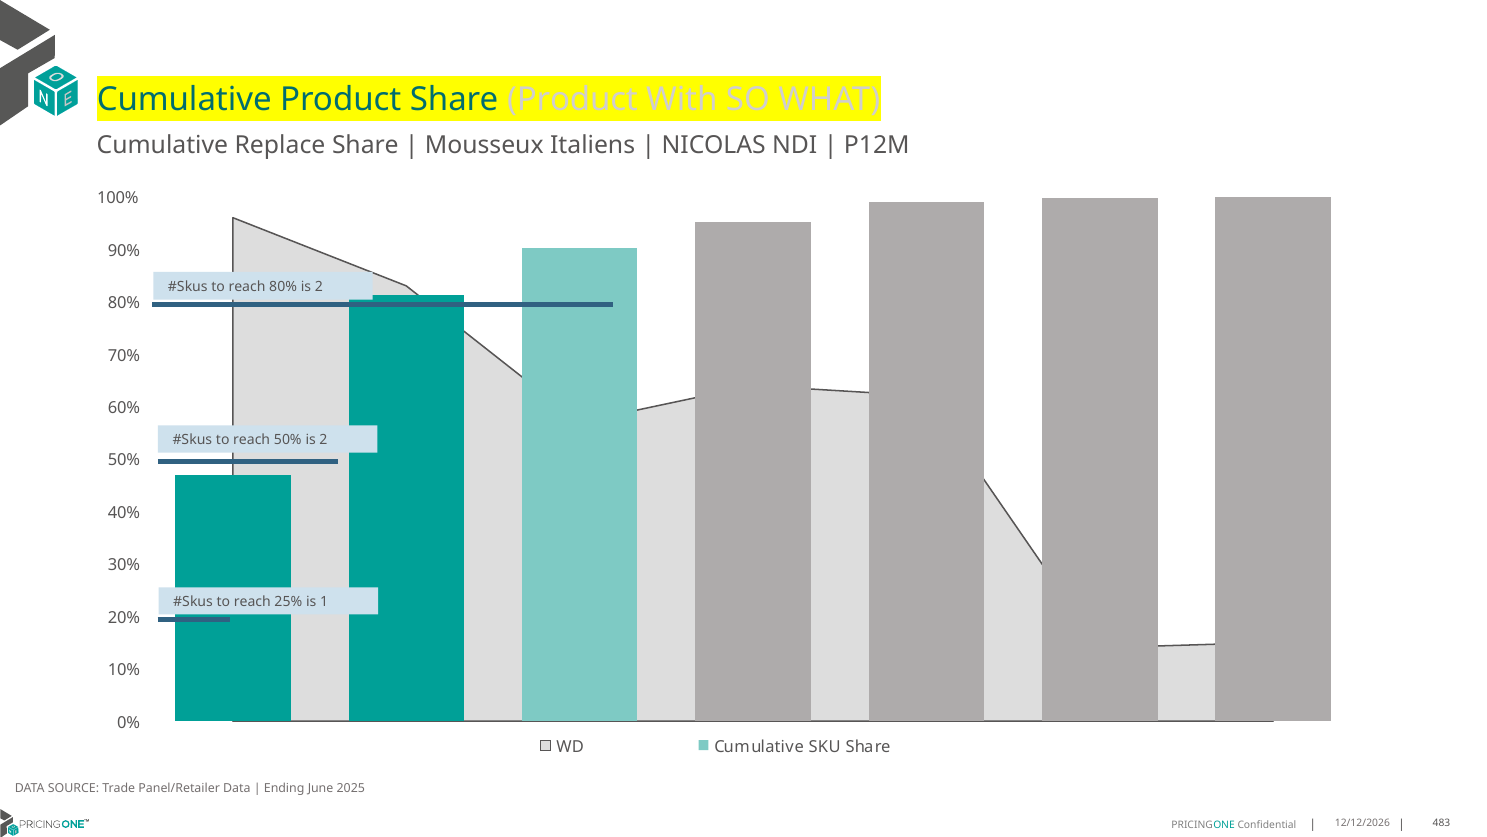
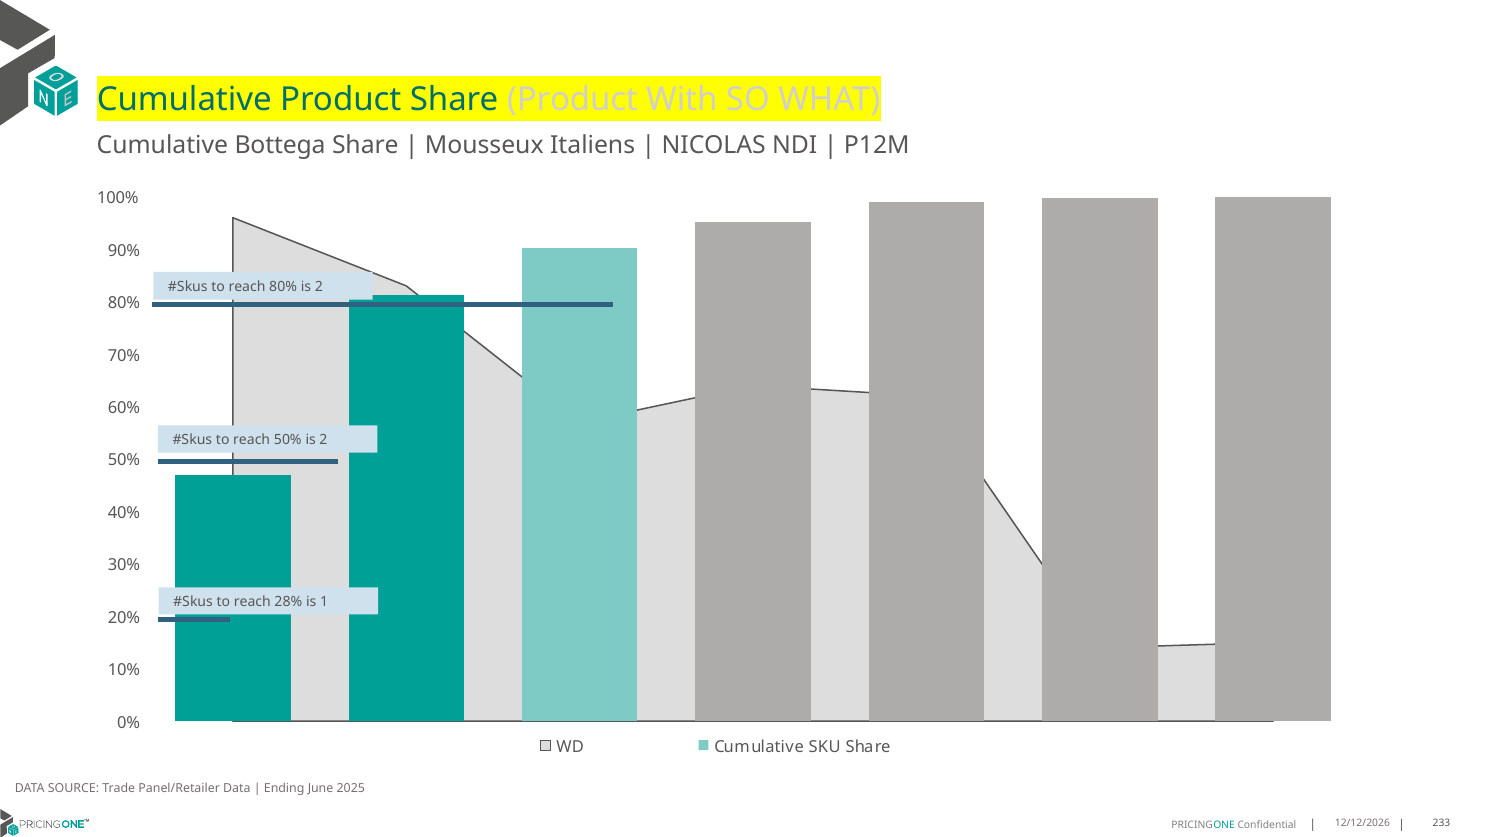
Replace: Replace -> Bottega
25%: 25% -> 28%
483: 483 -> 233
